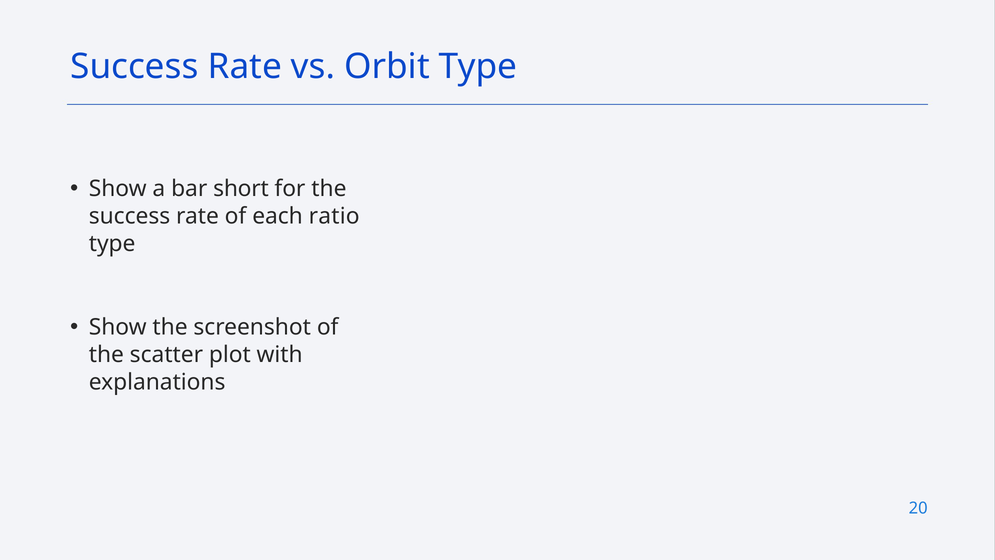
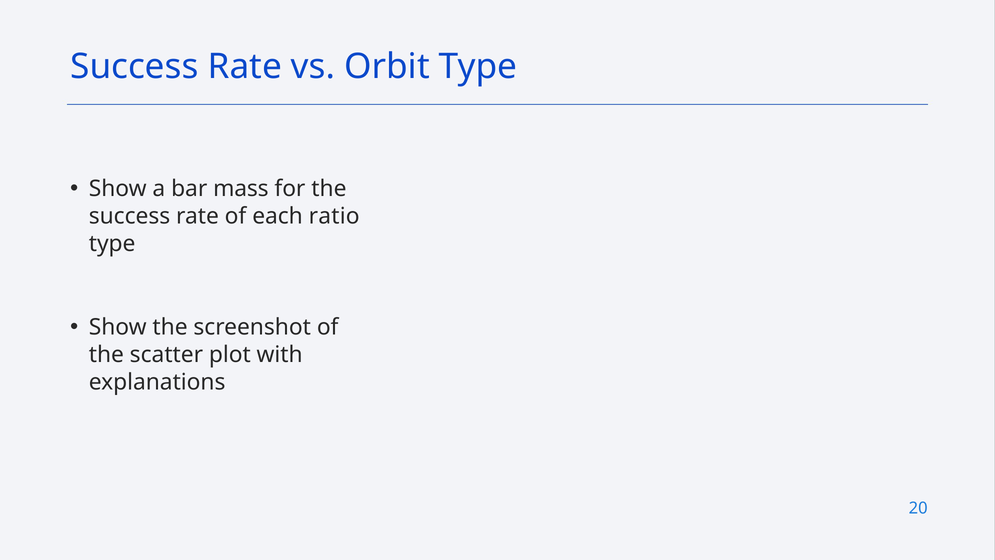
short: short -> mass
